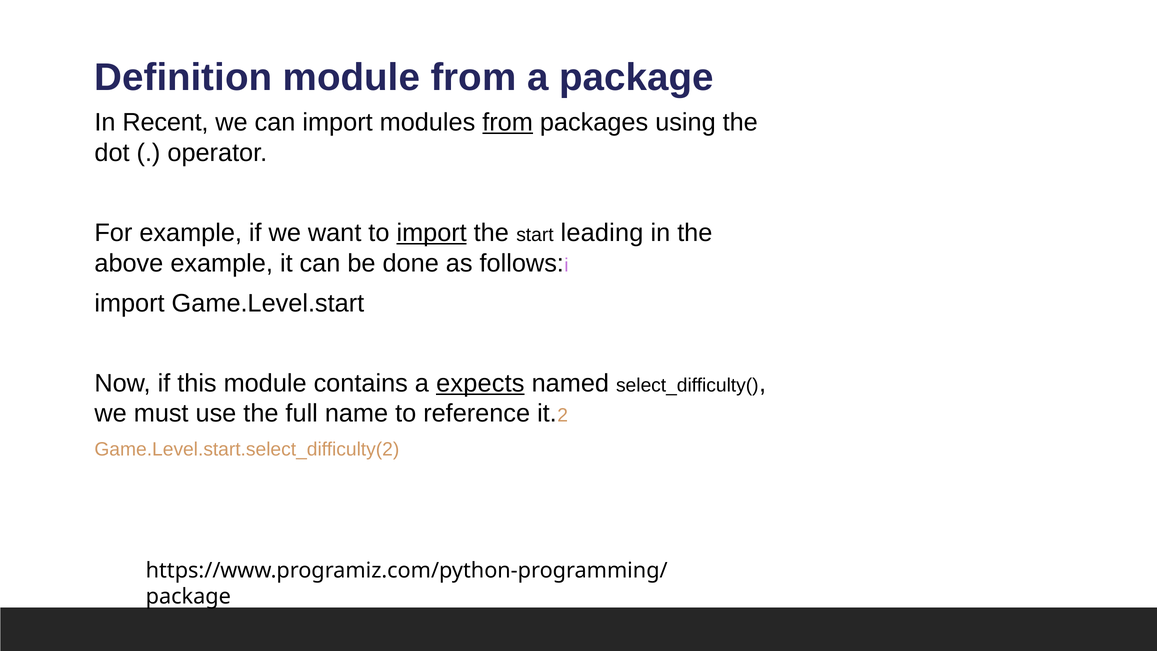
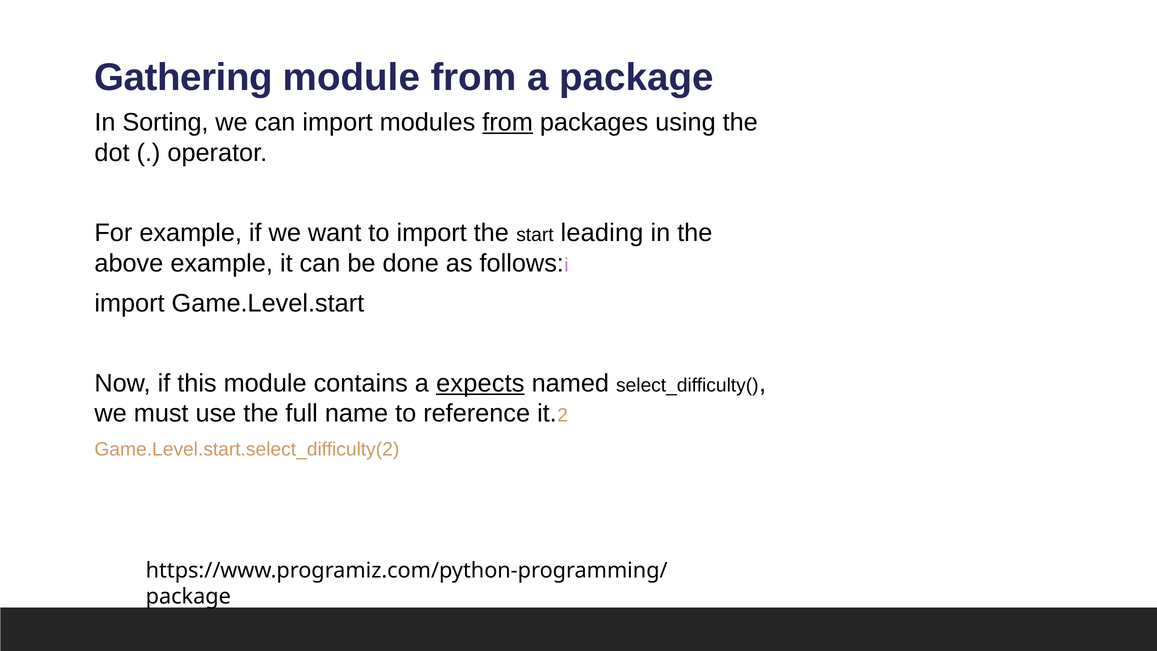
Definition: Definition -> Gathering
Recent: Recent -> Sorting
import at (432, 233) underline: present -> none
